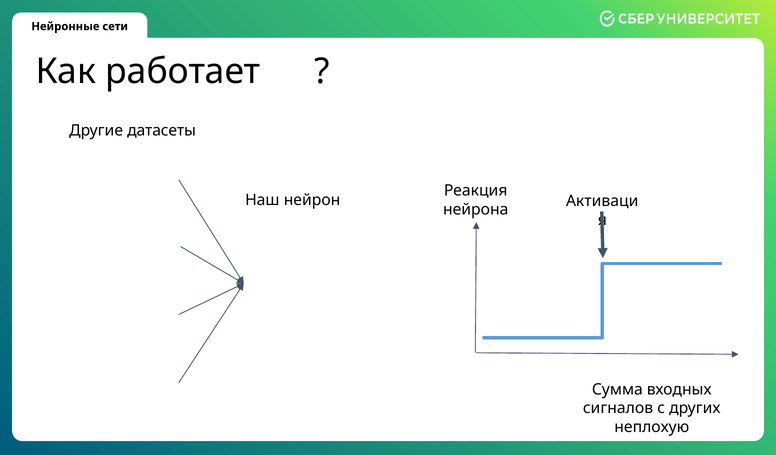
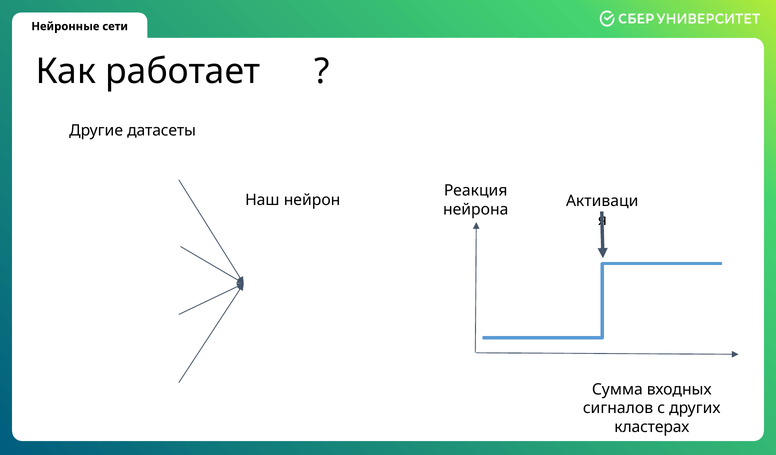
неплохую: неплохую -> кластерах
